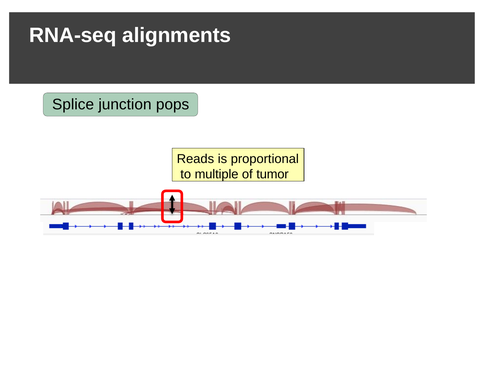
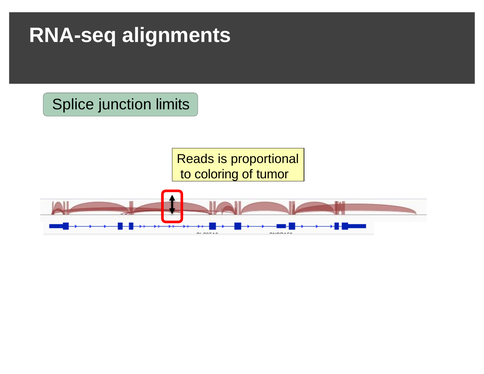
pops: pops -> limits
multiple: multiple -> coloring
